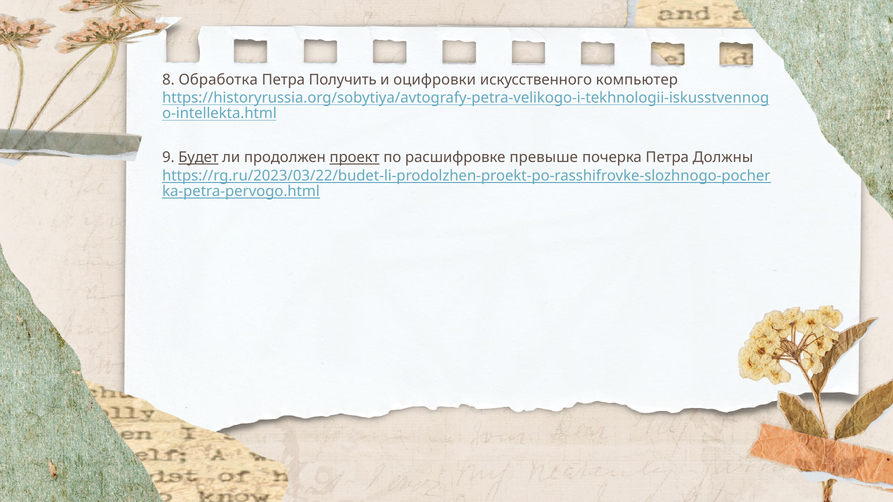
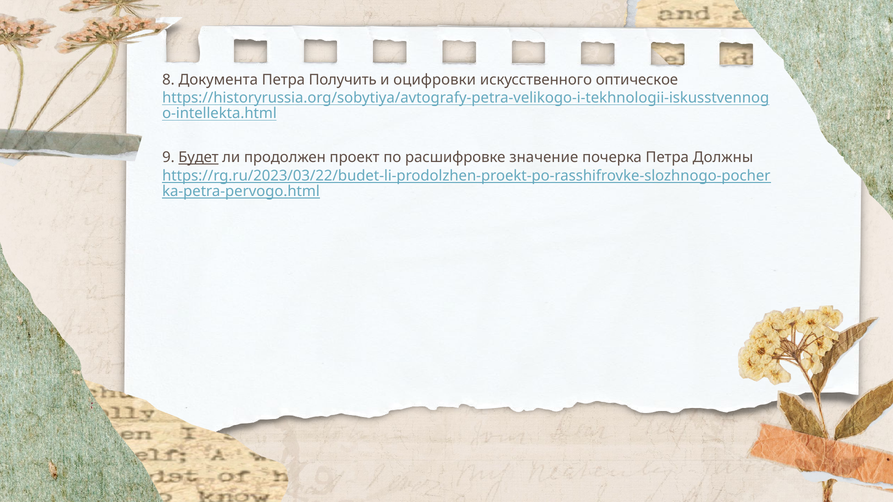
Обработка: Обработка -> Документа
компьютер: компьютер -> оптическое
проект underline: present -> none
превыше: превыше -> значение
